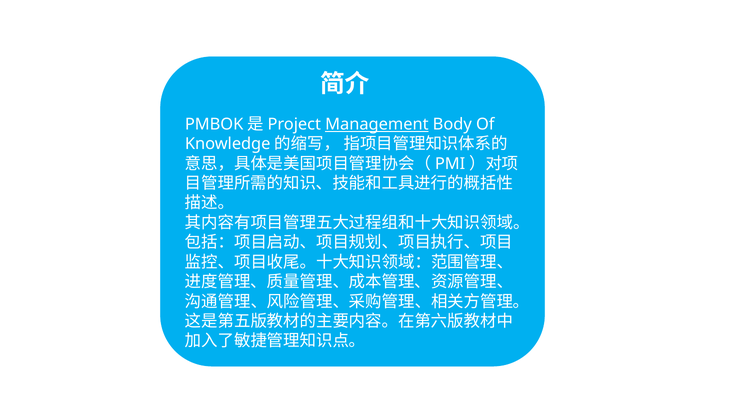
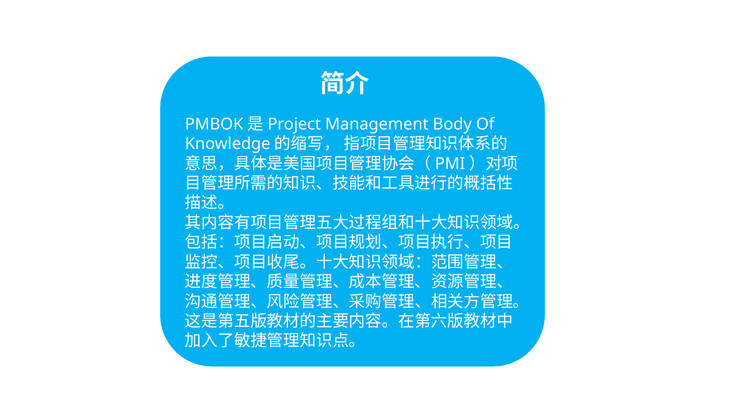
Management underline: present -> none
